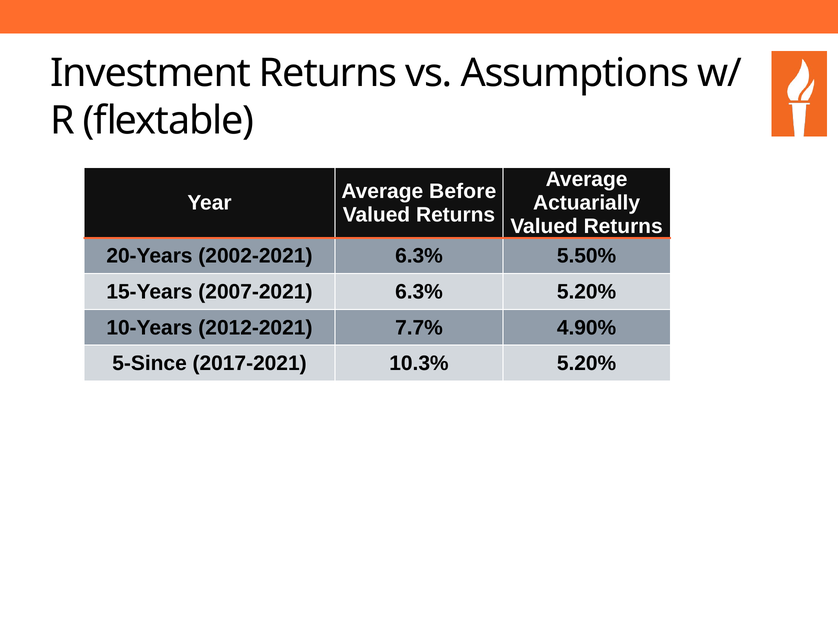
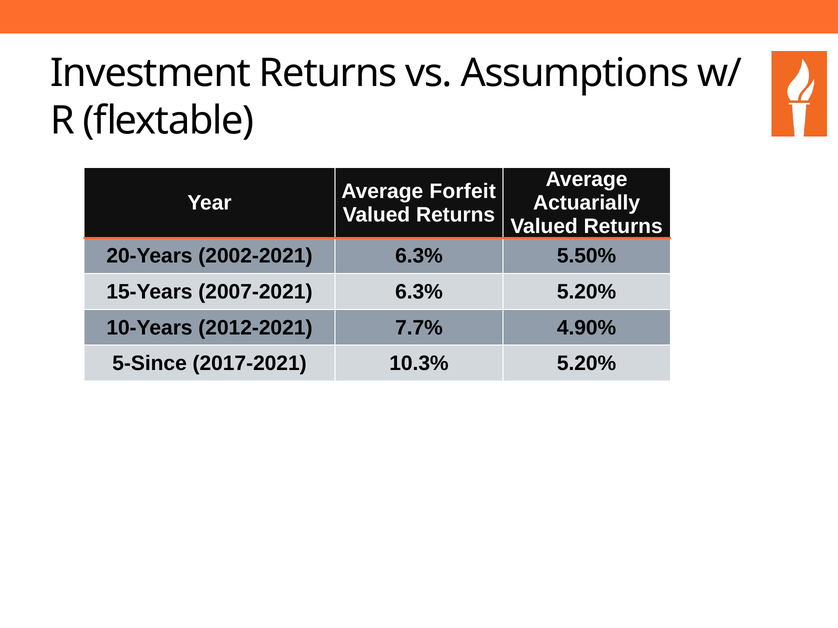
Before: Before -> Forfeit
